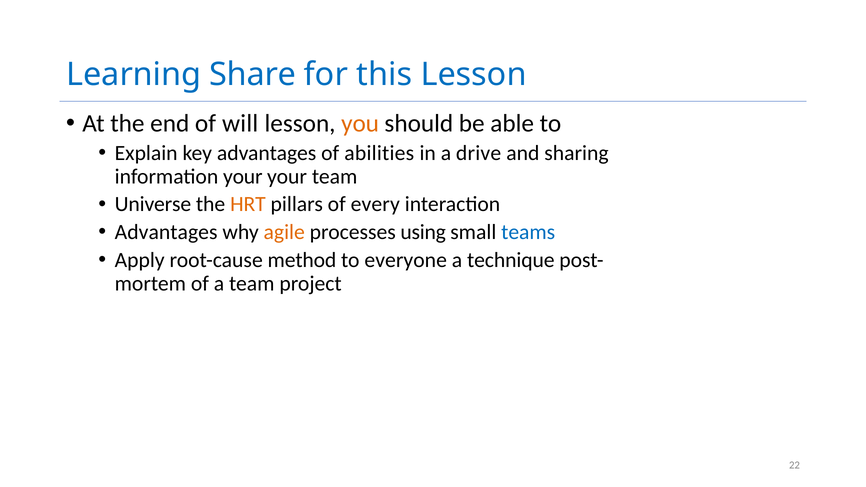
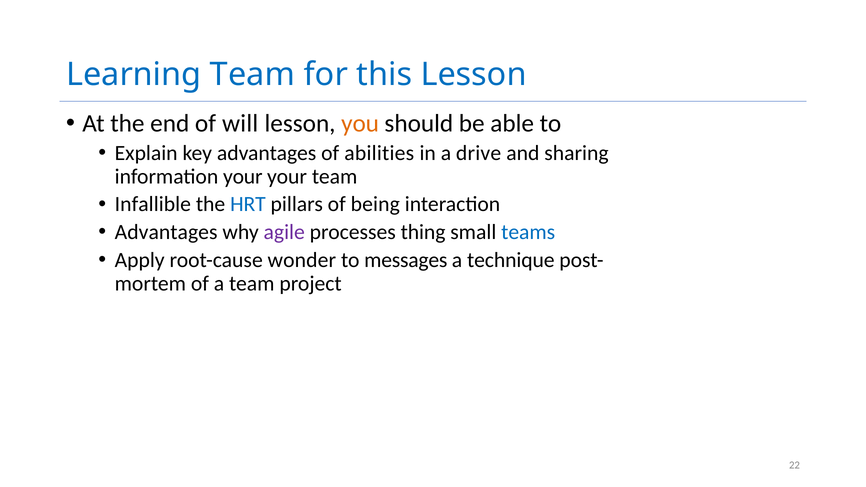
Learning Share: Share -> Team
Universe: Universe -> Infallible
HRT colour: orange -> blue
every: every -> being
agile colour: orange -> purple
using: using -> thing
method: method -> wonder
everyone: everyone -> messages
